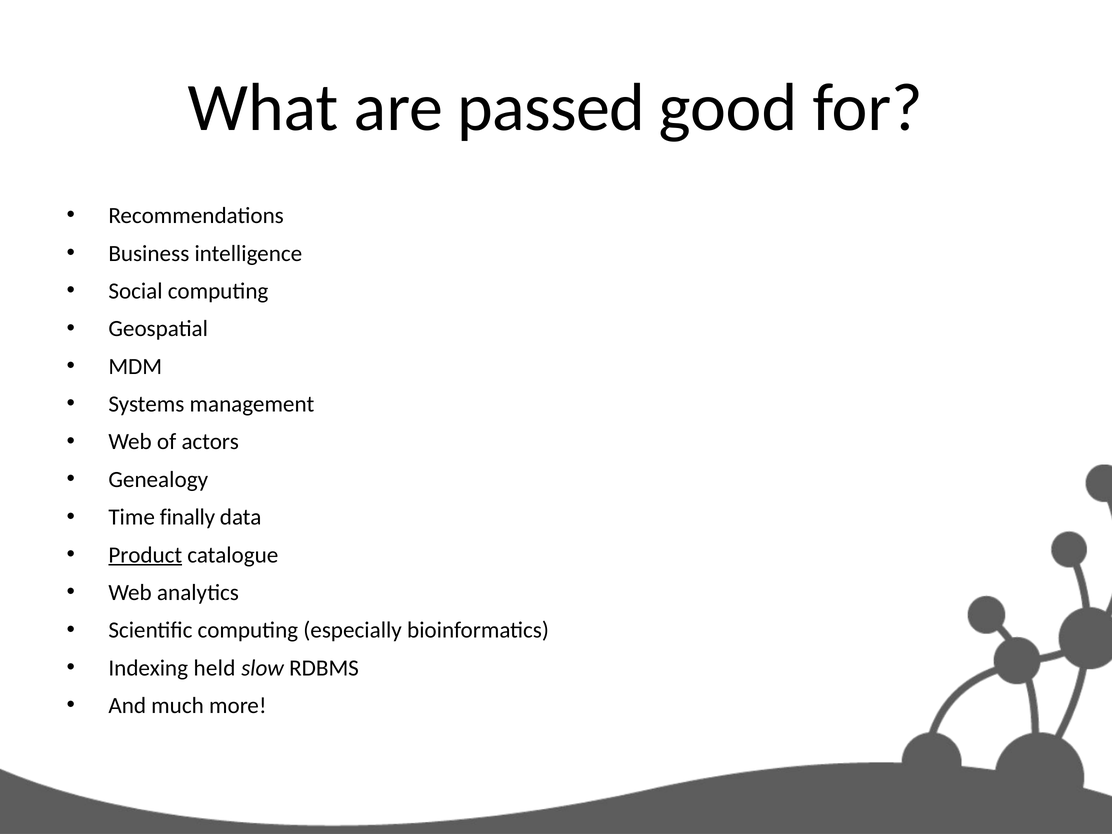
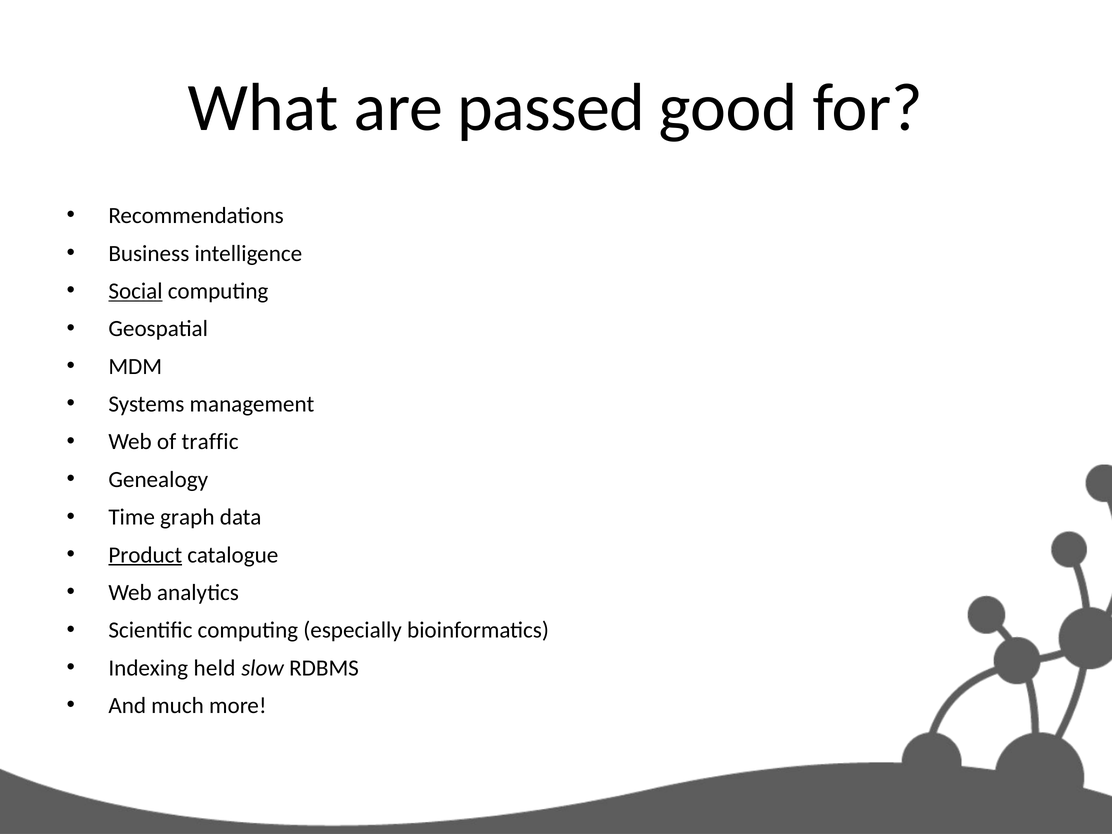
Social underline: none -> present
actors: actors -> traffic
finally: finally -> graph
